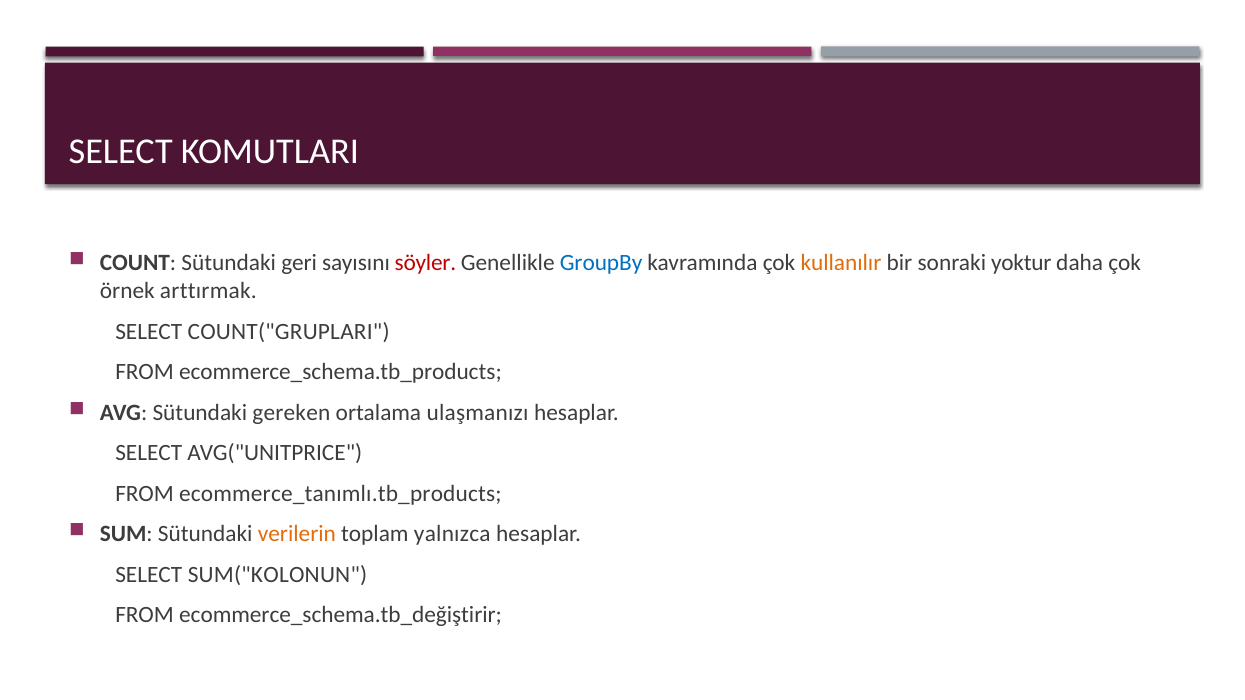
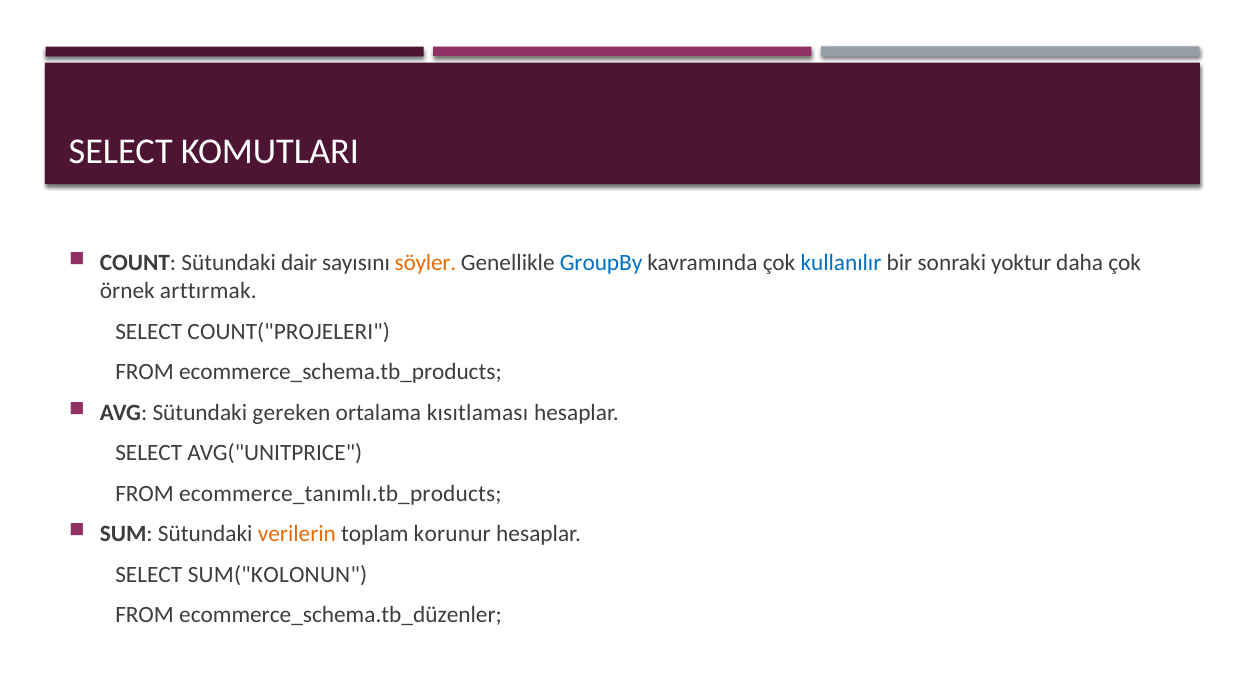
geri: geri -> dair
söyler colour: red -> orange
kullanılır colour: orange -> blue
COUNT("GRUPLARI: COUNT("GRUPLARI -> COUNT("PROJELERI
ulaşmanızı: ulaşmanızı -> kısıtlaması
yalnızca: yalnızca -> korunur
ecommerce_schema.tb_değiştirir: ecommerce_schema.tb_değiştirir -> ecommerce_schema.tb_düzenler
